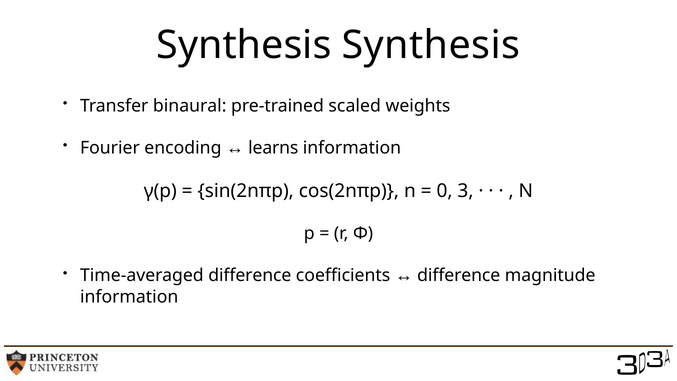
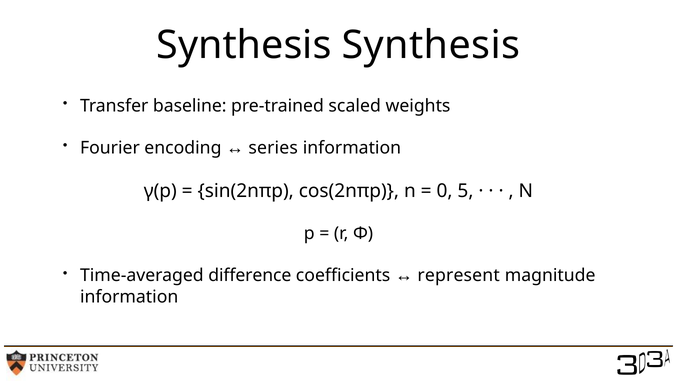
binaural: binaural -> baseline
learns: learns -> series
3: 3 -> 5
difference at (459, 275): difference -> represent
